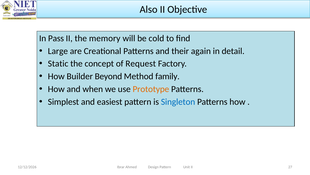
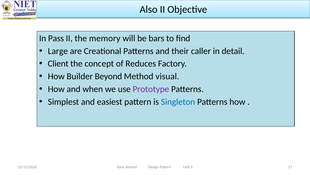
cold: cold -> bars
again: again -> caller
Static: Static -> Client
Request: Request -> Reduces
family: family -> visual
Prototype colour: orange -> purple
